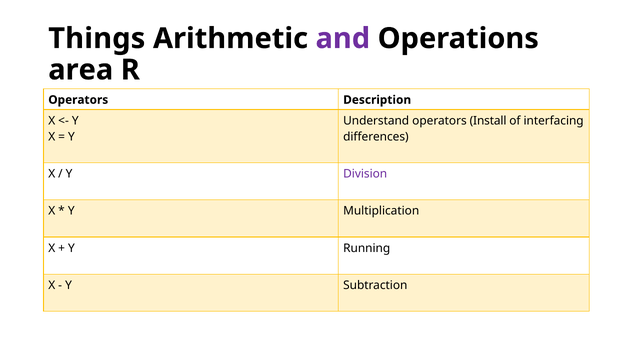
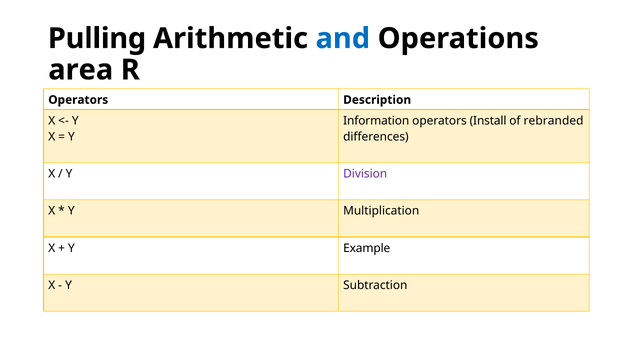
Things: Things -> Pulling
and colour: purple -> blue
Understand: Understand -> Information
interfacing: interfacing -> rebranded
Running: Running -> Example
